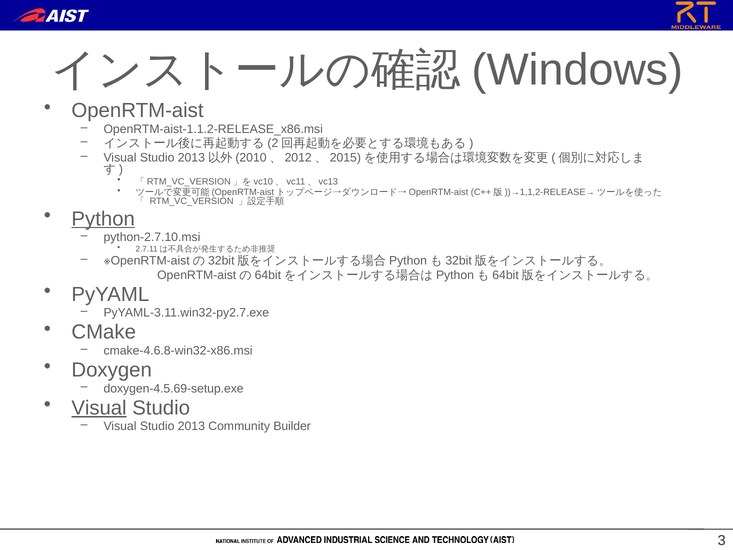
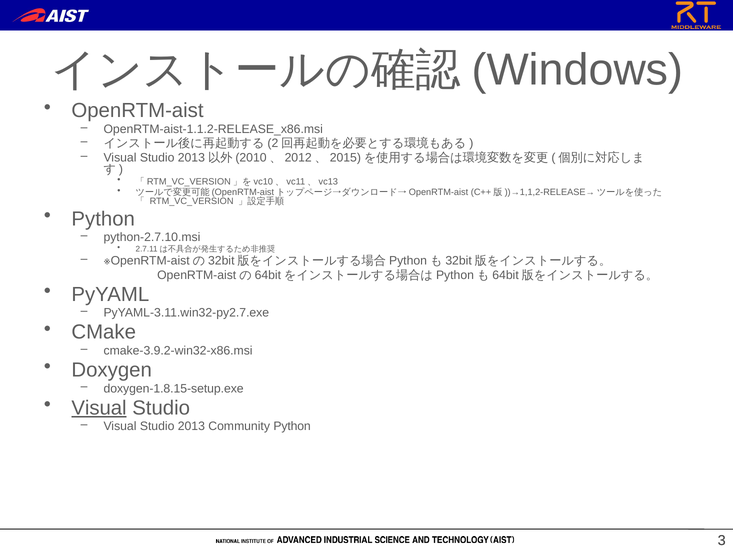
Python at (103, 219) underline: present -> none
cmake-4.6.8-win32-x86.msi: cmake-4.6.8-win32-x86.msi -> cmake-3.9.2-win32-x86.msi
doxygen-4.5.69-setup.exe: doxygen-4.5.69-setup.exe -> doxygen-1.8.15-setup.exe
Community Builder: Builder -> Python
